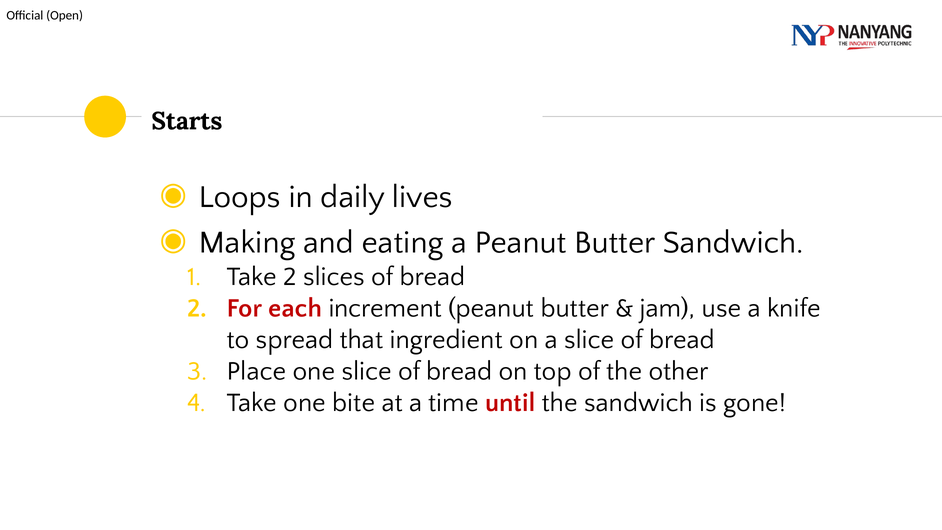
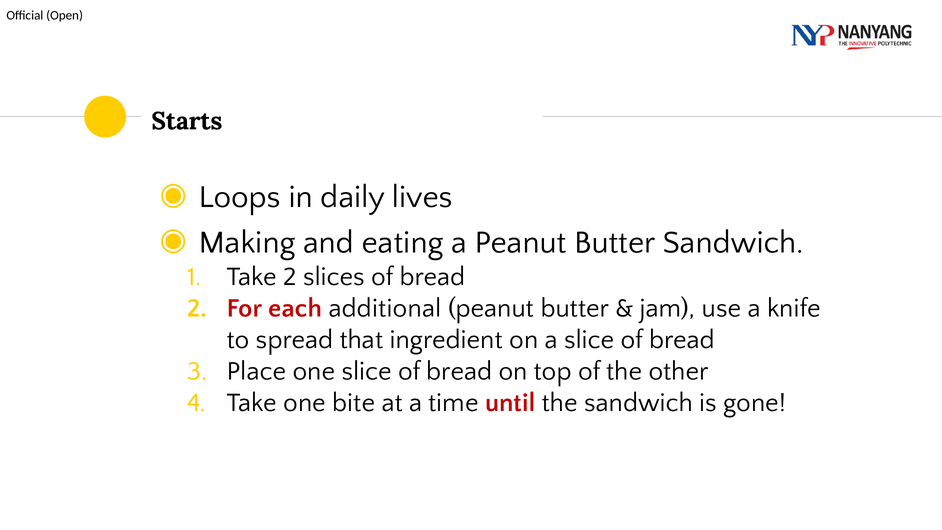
increment: increment -> additional
